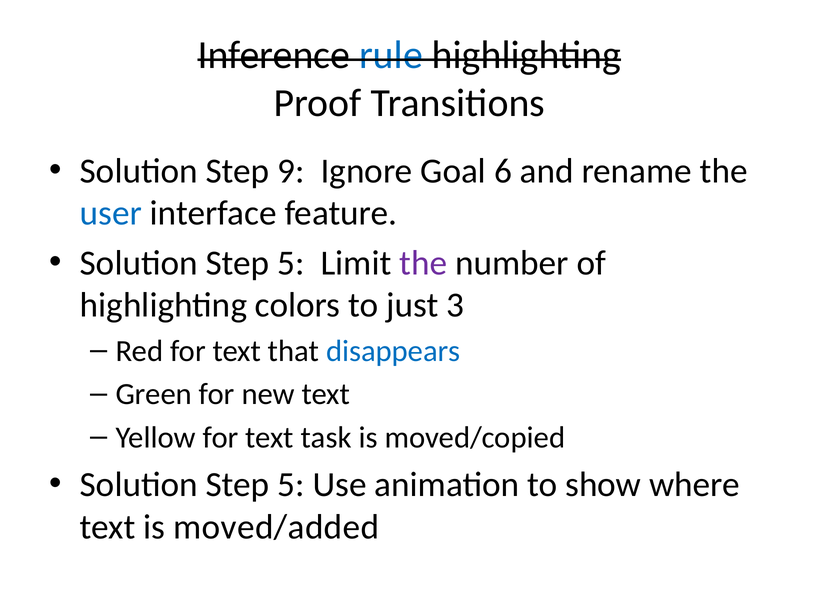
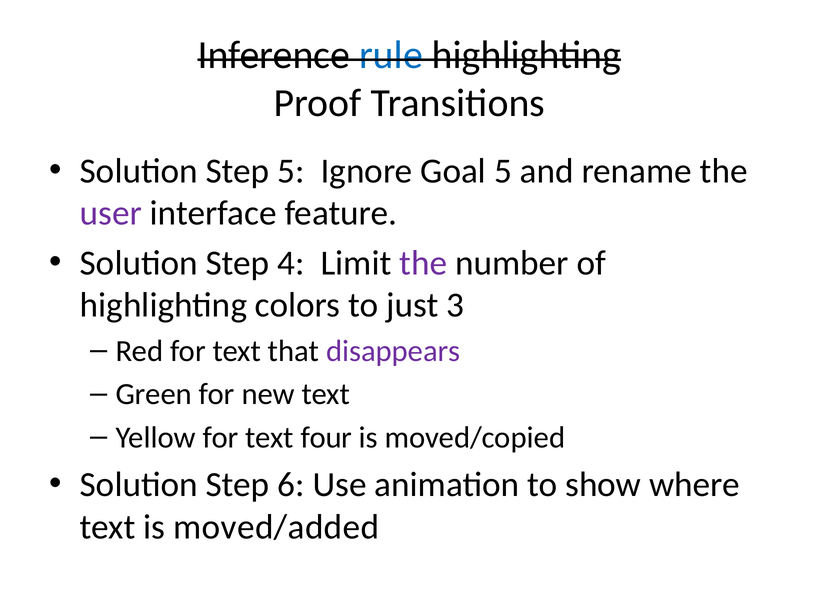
Step 9: 9 -> 5
Goal 6: 6 -> 5
user colour: blue -> purple
5 at (291, 263): 5 -> 4
disappears colour: blue -> purple
task: task -> four
5 at (291, 485): 5 -> 6
